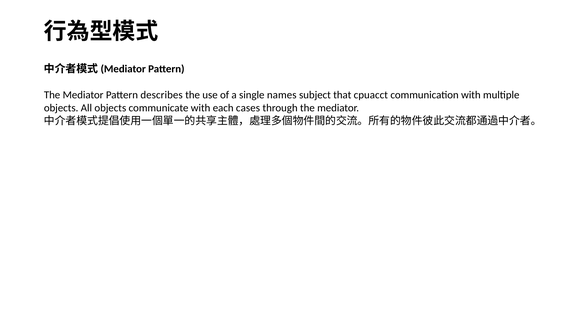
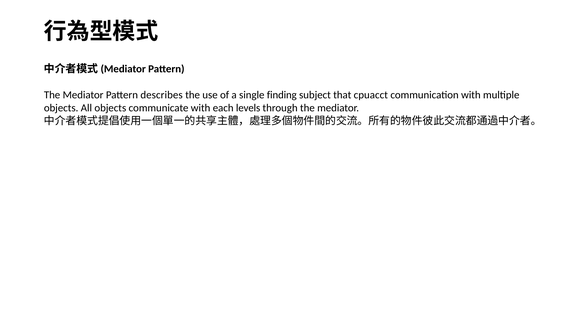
names: names -> finding
cases: cases -> levels
